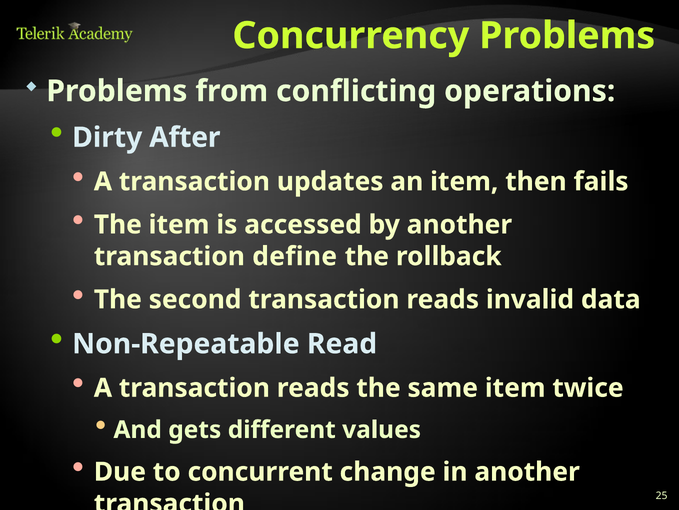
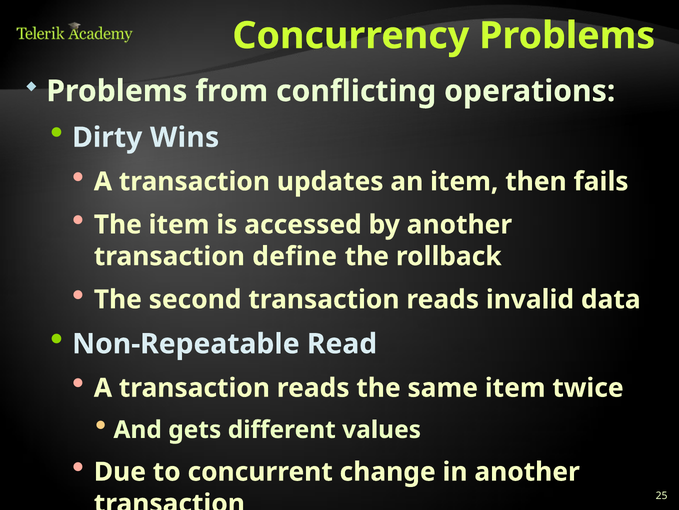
After: After -> Wins
